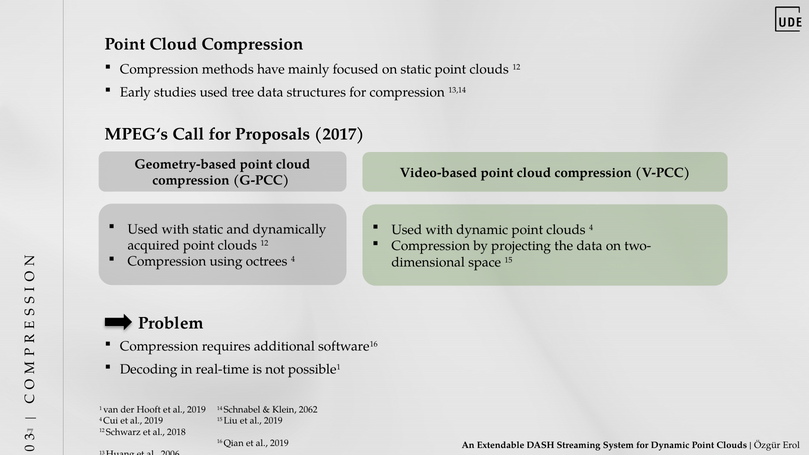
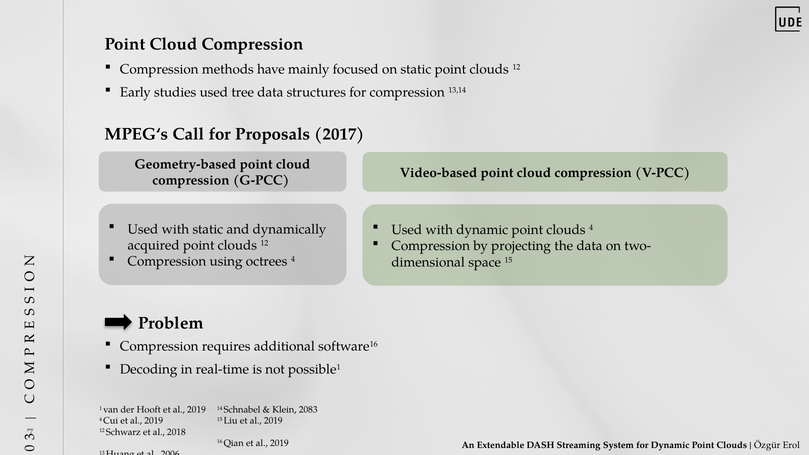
2062: 2062 -> 2083
